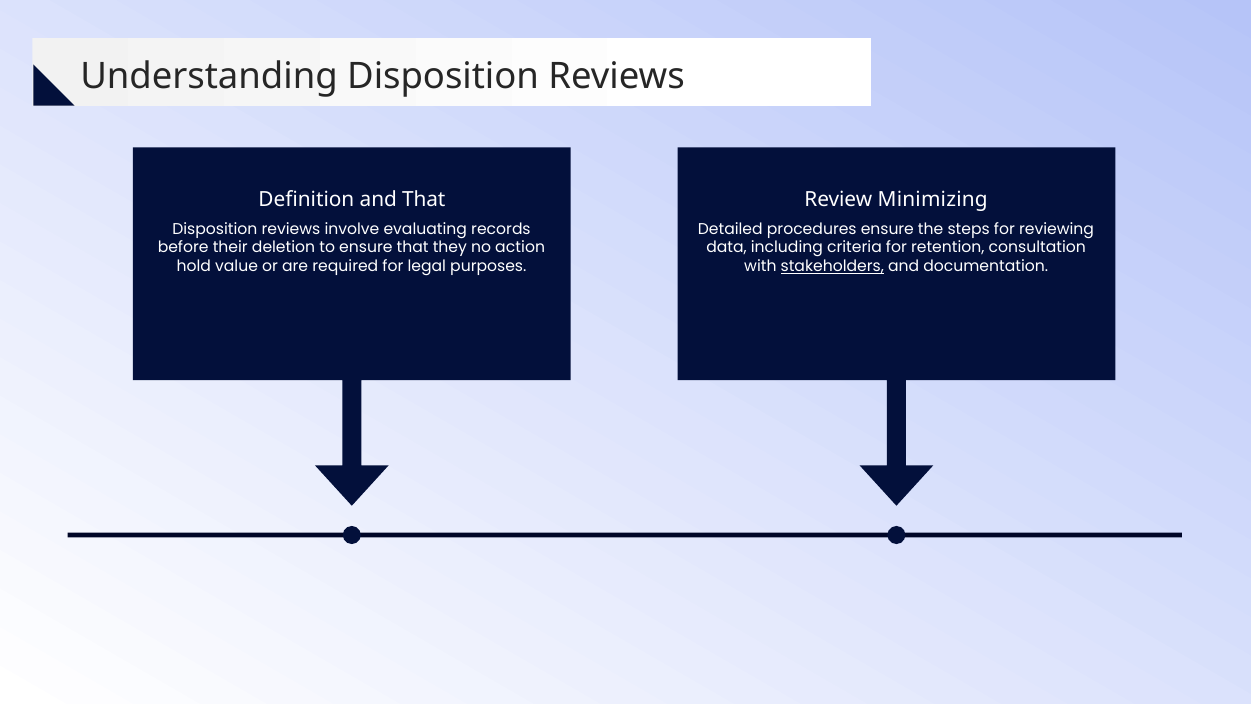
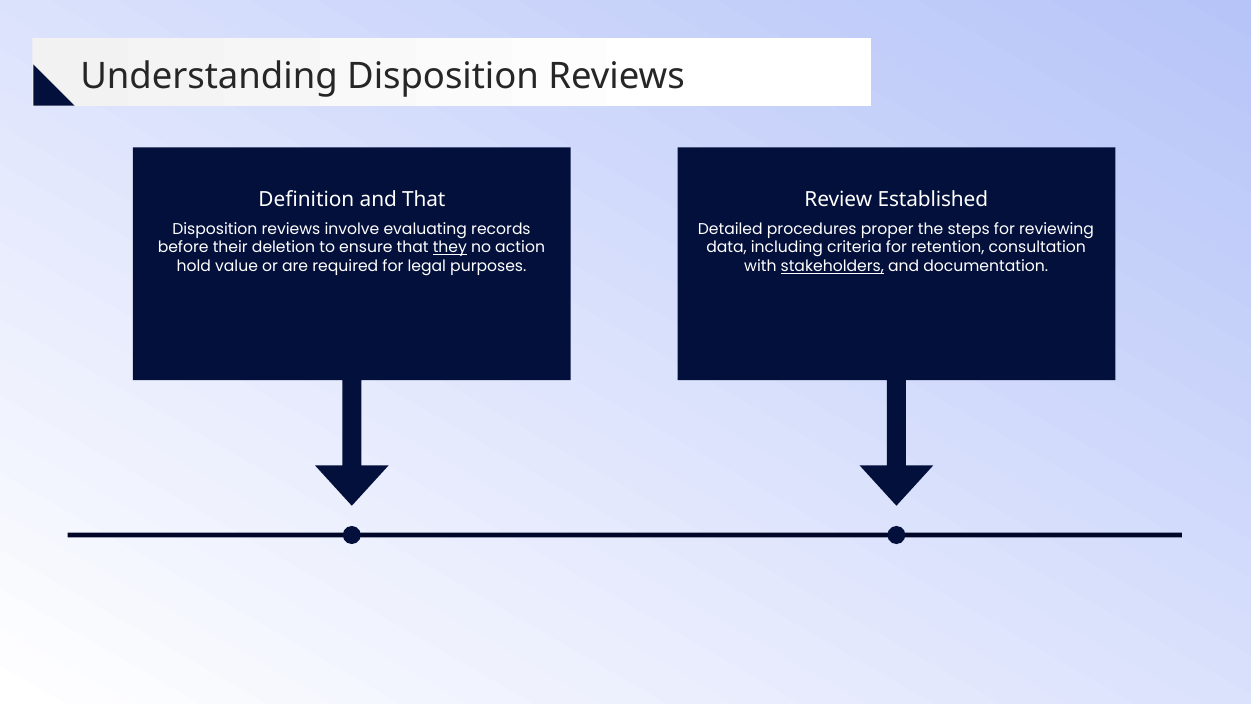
Minimizing: Minimizing -> Established
procedures ensure: ensure -> proper
they underline: none -> present
